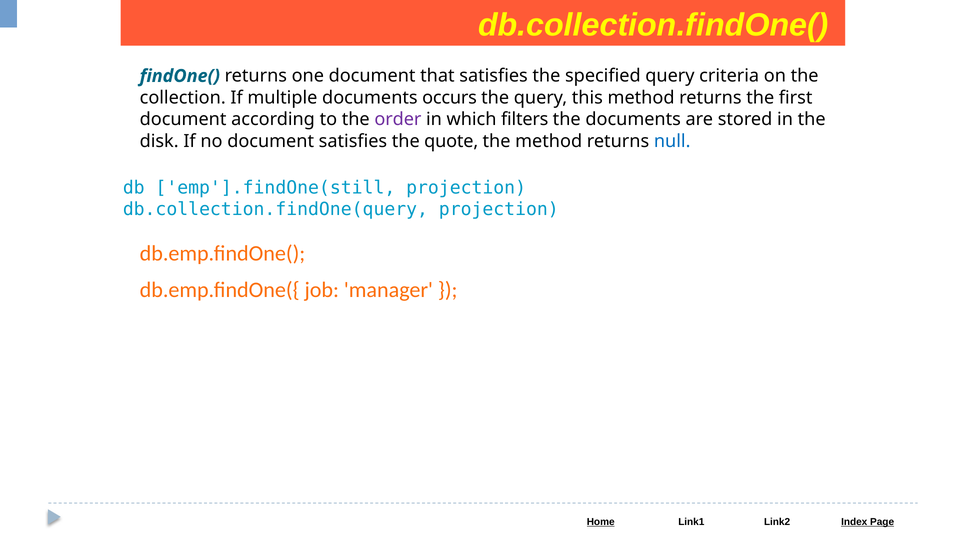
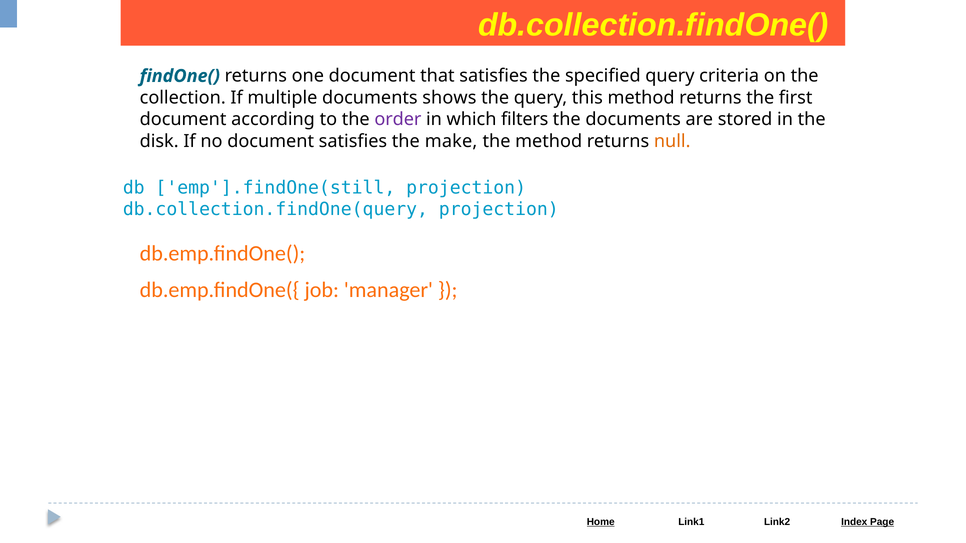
occurs: occurs -> shows
quote: quote -> make
null colour: blue -> orange
